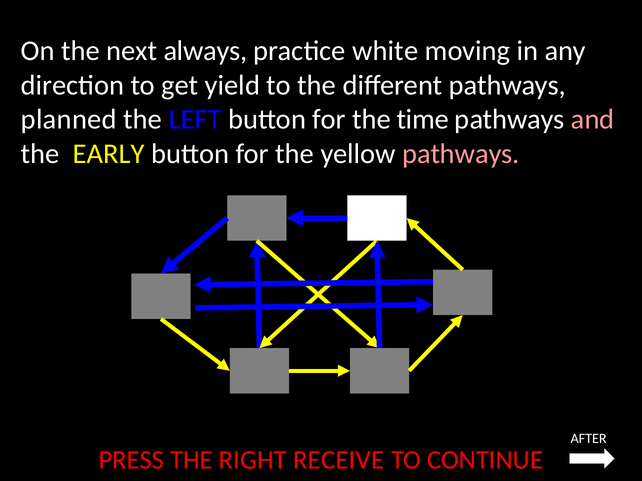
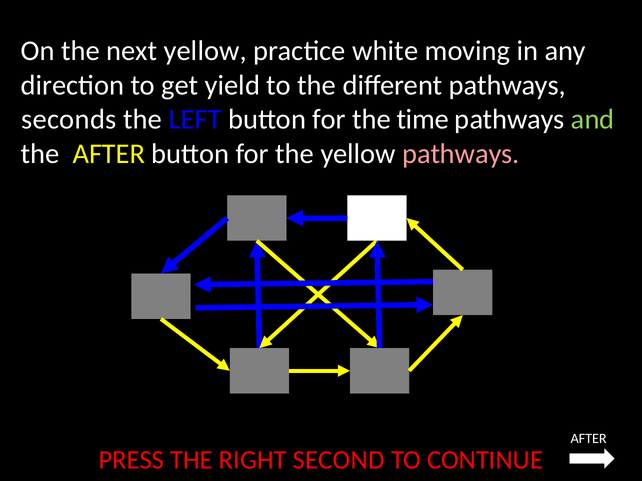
next always: always -> yellow
planned: planned -> seconds
and colour: pink -> light green
the EARLY: EARLY -> AFTER
RECEIVE: RECEIVE -> SECOND
